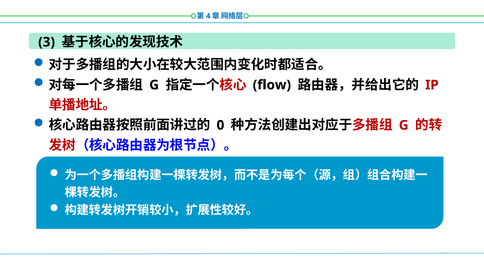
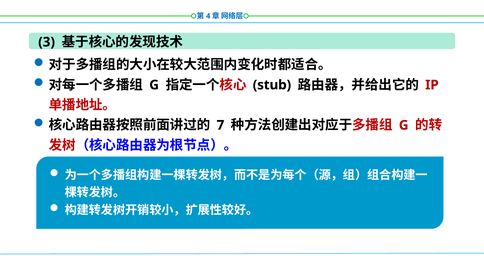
flow: flow -> stub
0: 0 -> 7
